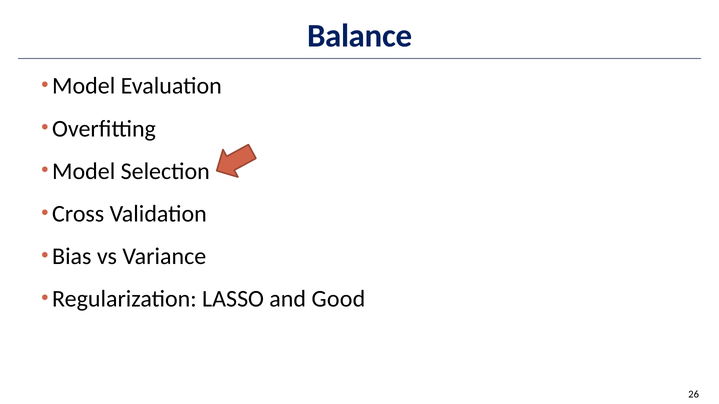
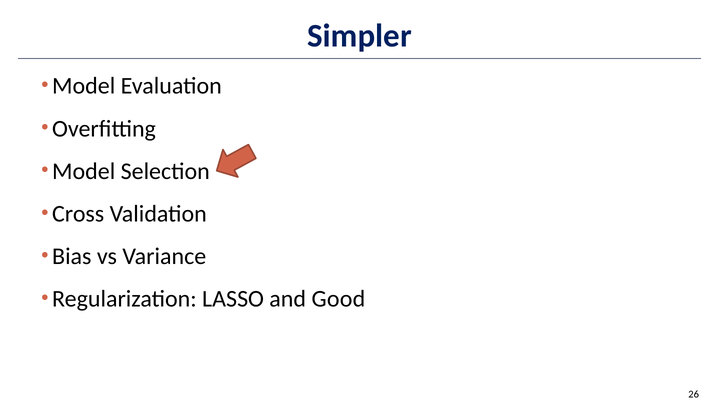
Balance: Balance -> Simpler
